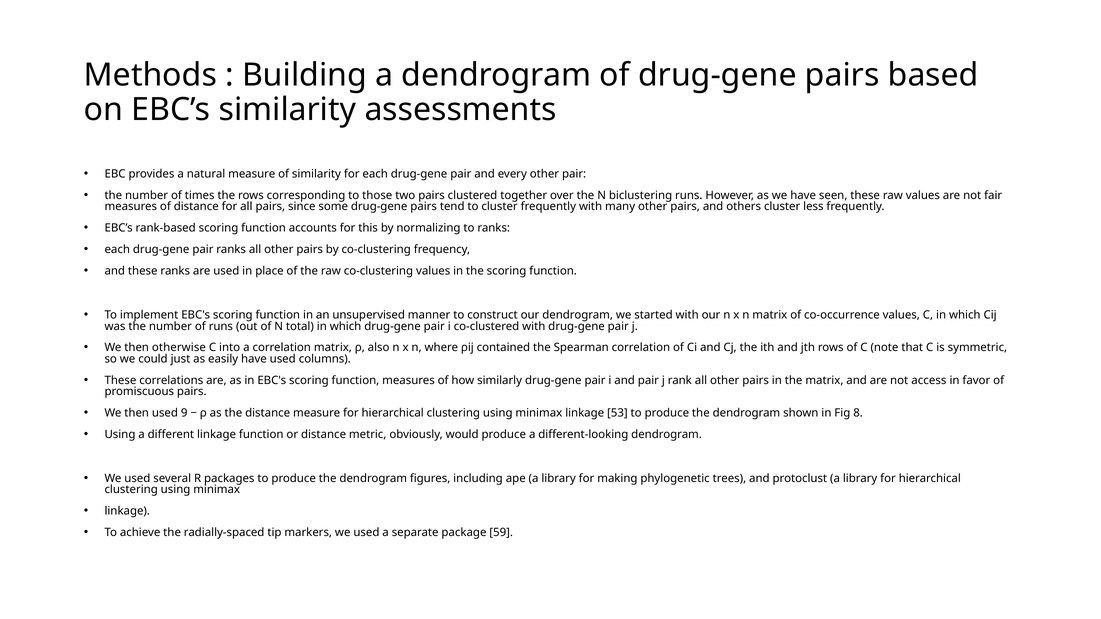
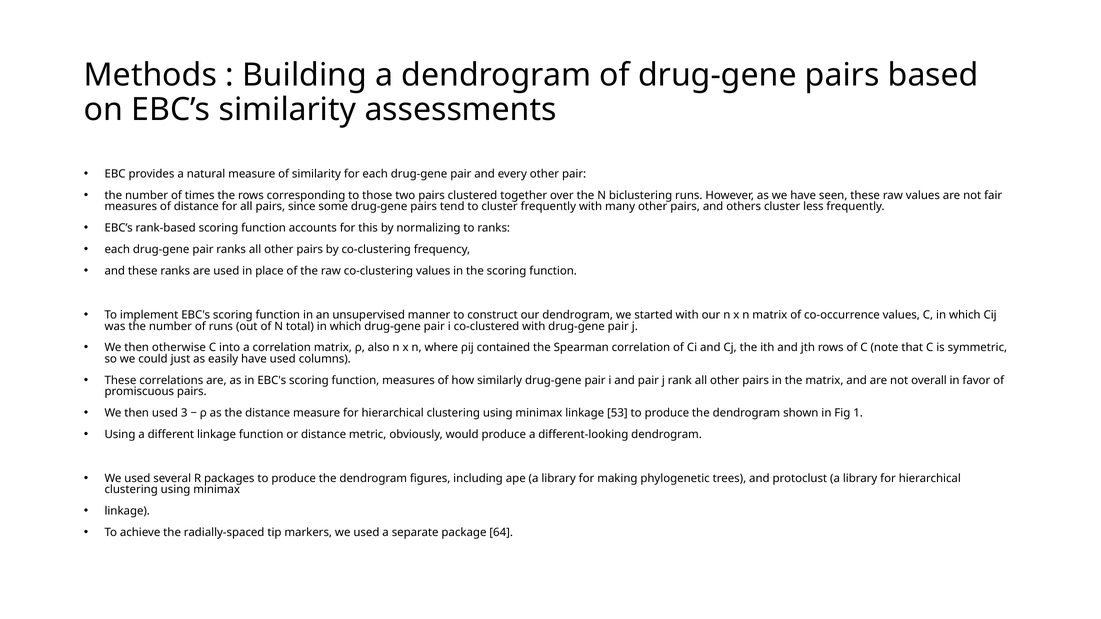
access: access -> overall
9: 9 -> 3
8: 8 -> 1
59: 59 -> 64
